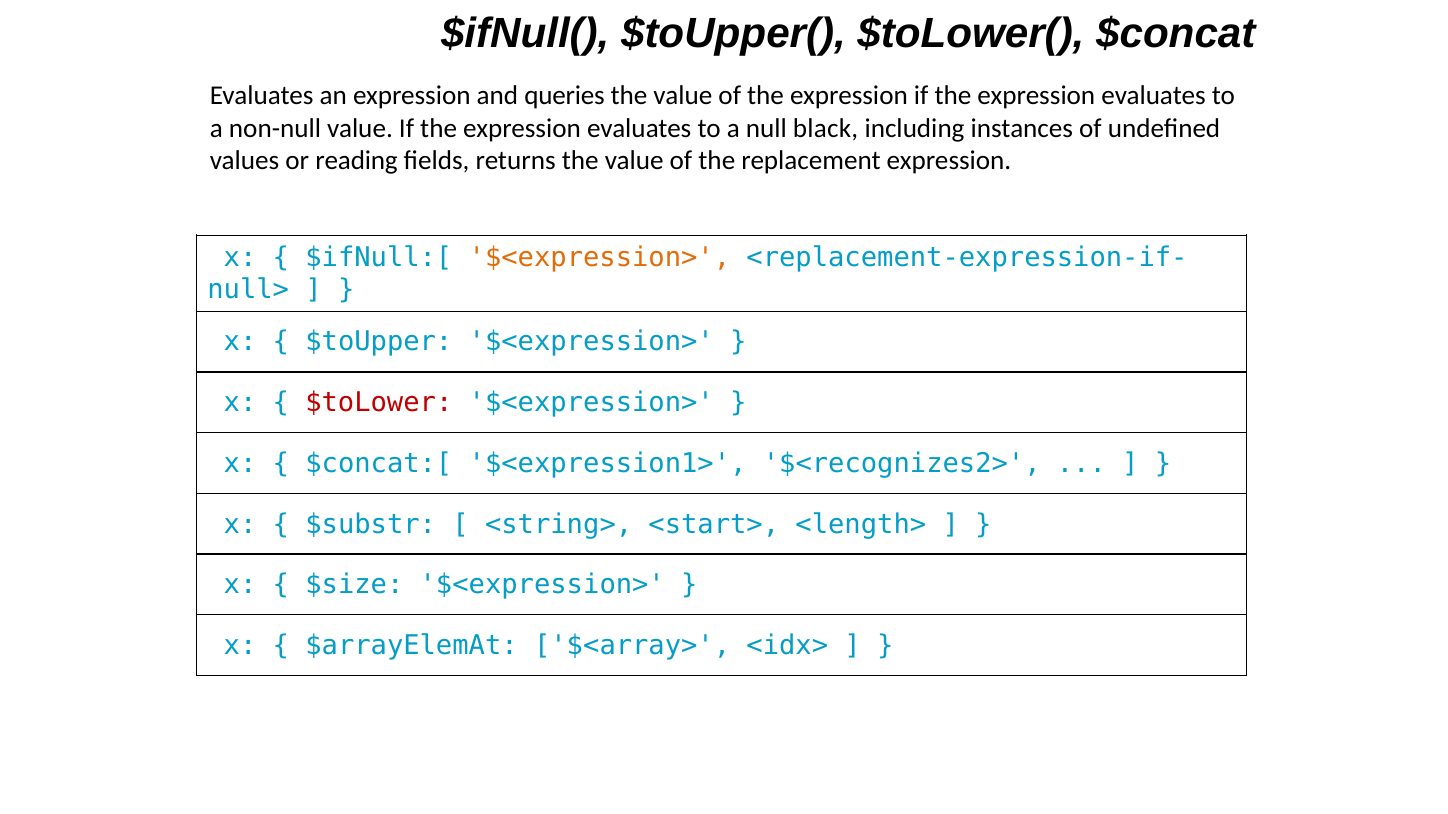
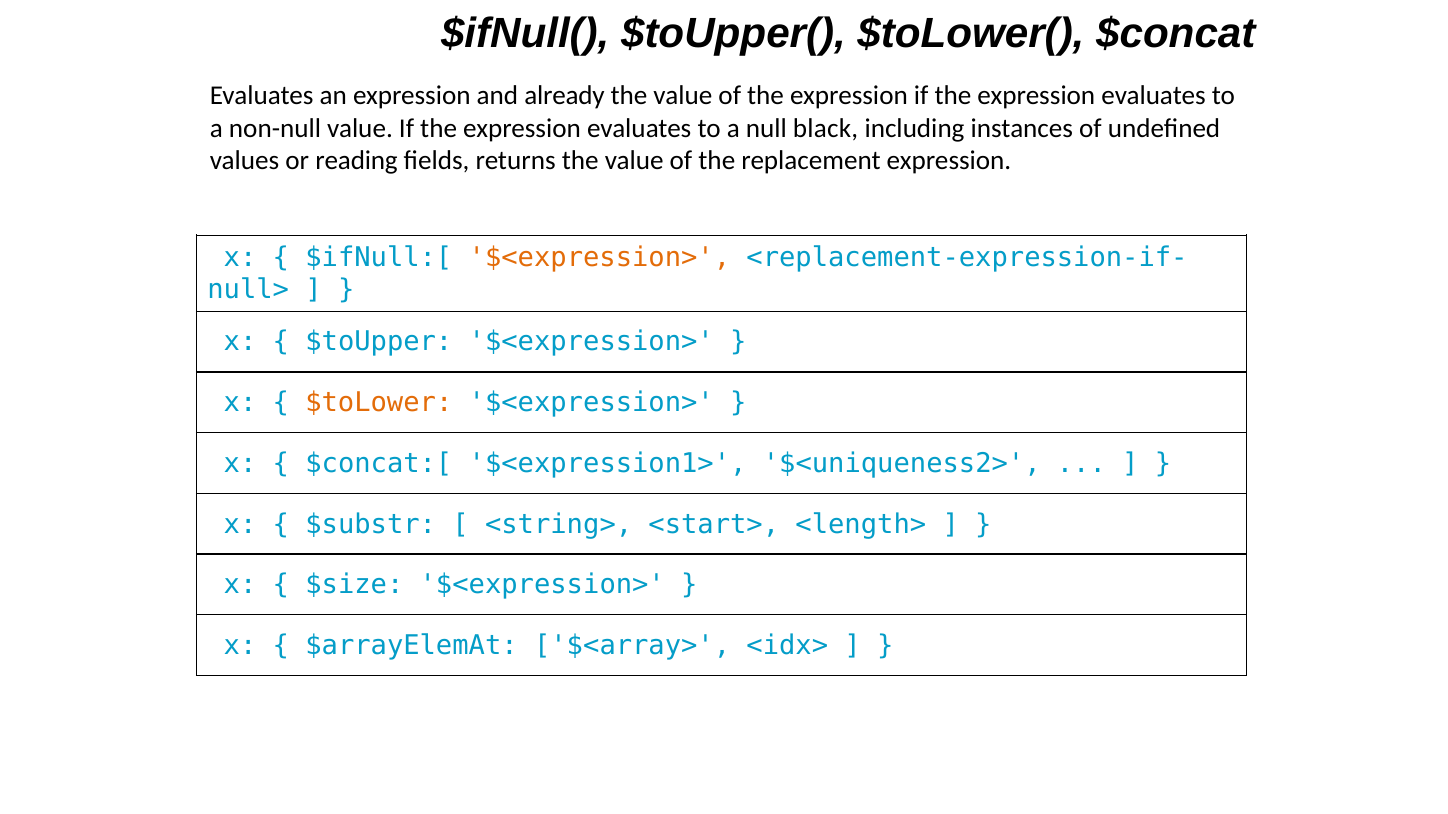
queries: queries -> already
$toLower colour: red -> orange
$<recognizes2>: $<recognizes2> -> $<uniqueness2>
